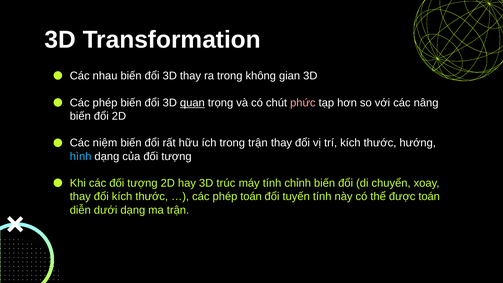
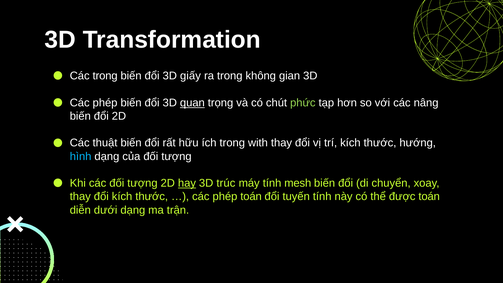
Các nhau: nhau -> trong
3D thay: thay -> giấy
phức colour: pink -> light green
niệm: niệm -> thuật
trong trận: trận -> with
hay underline: none -> present
chỉnh: chỉnh -> mesh
